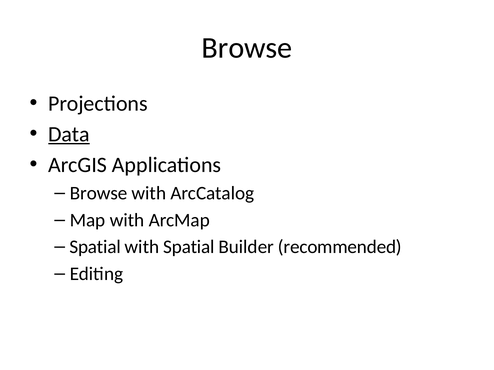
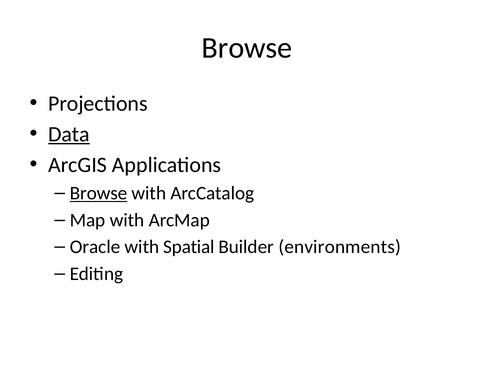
Browse at (99, 193) underline: none -> present
Spatial at (95, 247): Spatial -> Oracle
recommended: recommended -> environments
